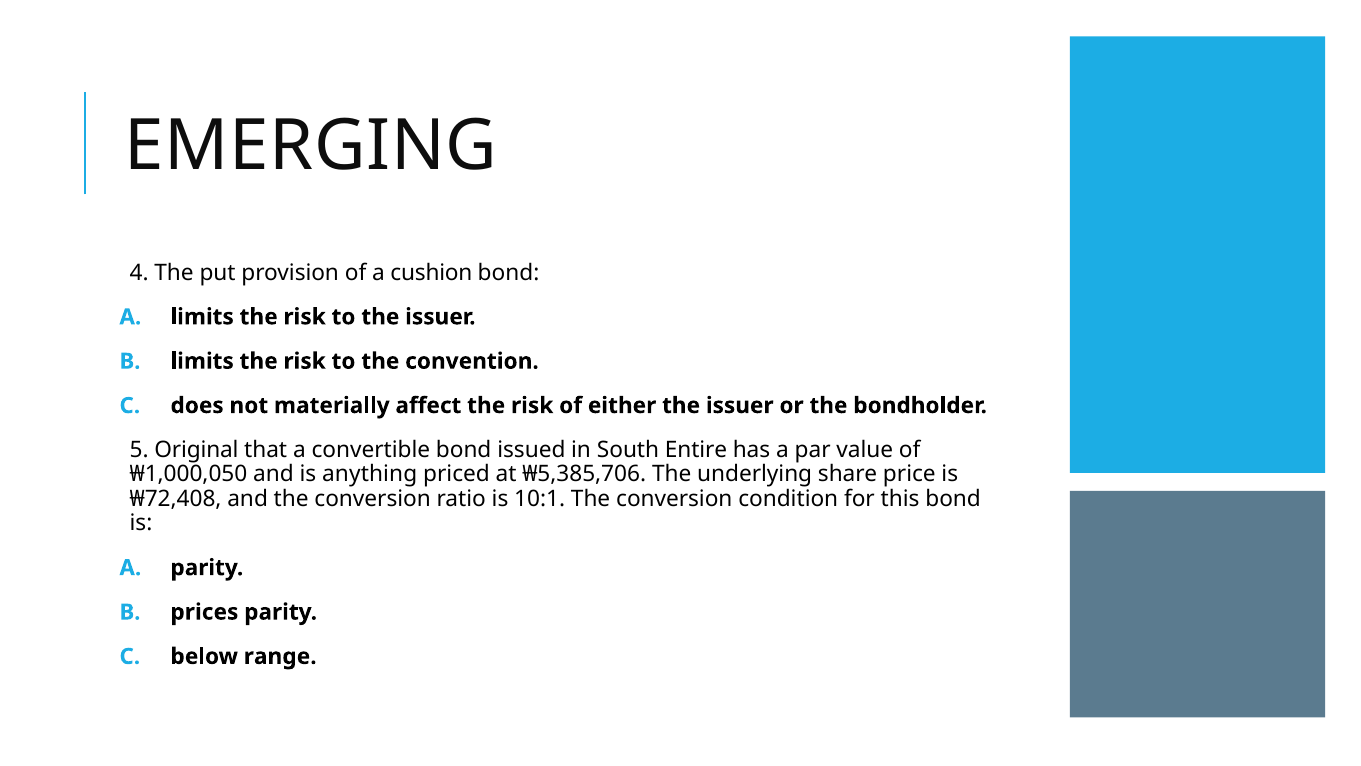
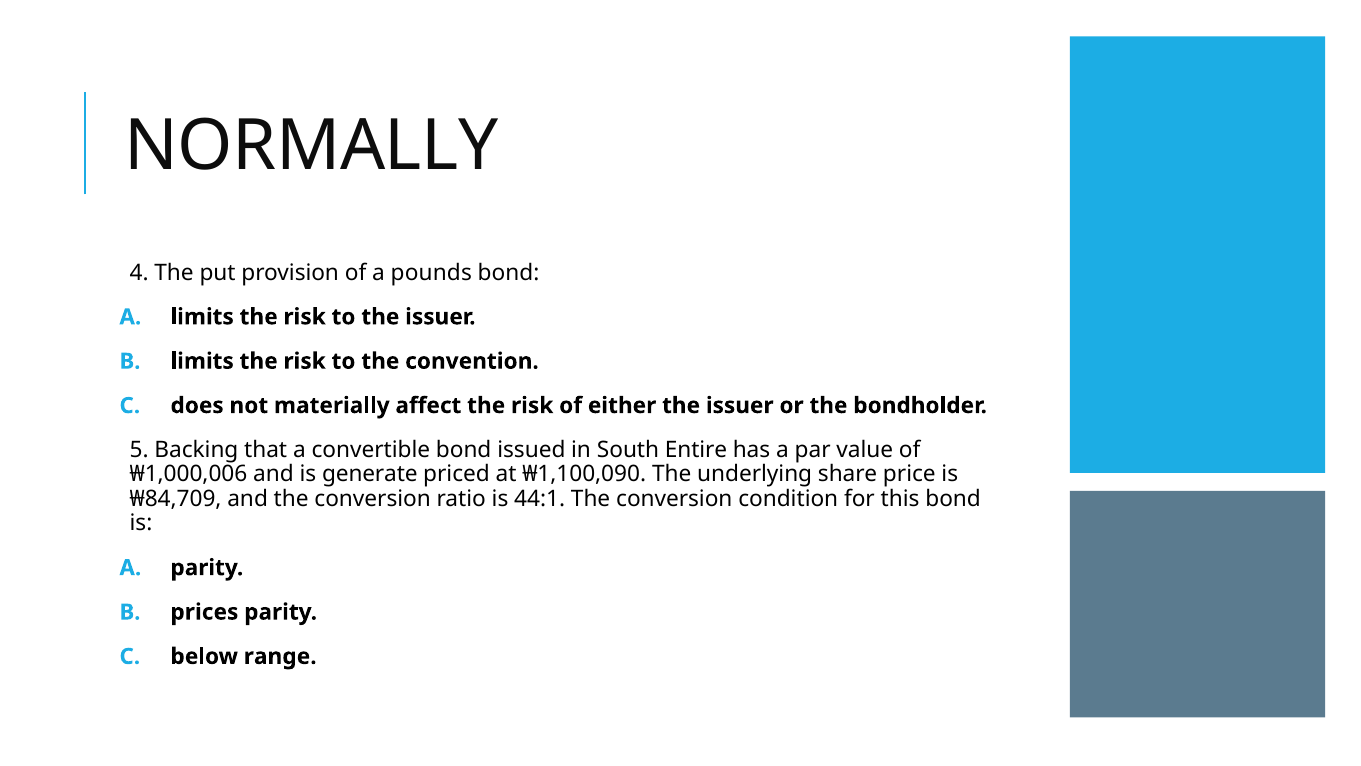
EMERGING: EMERGING -> NORMALLY
cushion: cushion -> pounds
Original: Original -> Backing
₩1,000,050: ₩1,000,050 -> ₩1,000,006
anything: anything -> generate
₩5,385,706: ₩5,385,706 -> ₩1,100,090
₩72,408: ₩72,408 -> ₩84,709
10:1: 10:1 -> 44:1
